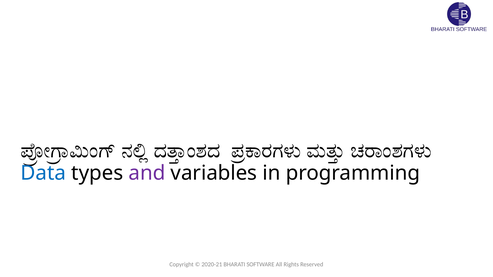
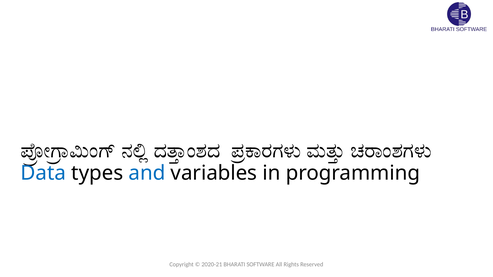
and colour: purple -> blue
